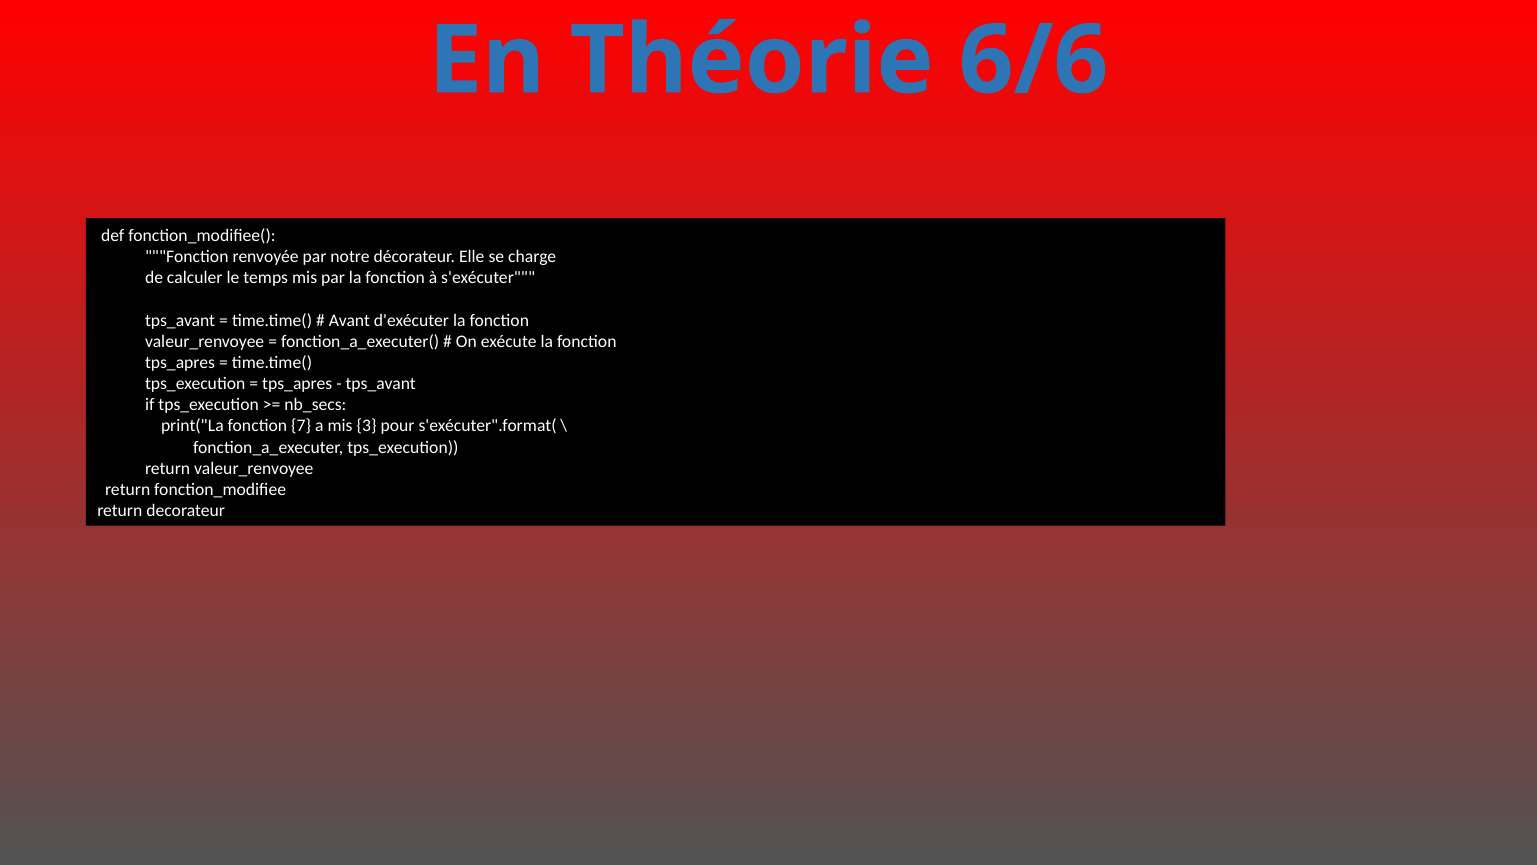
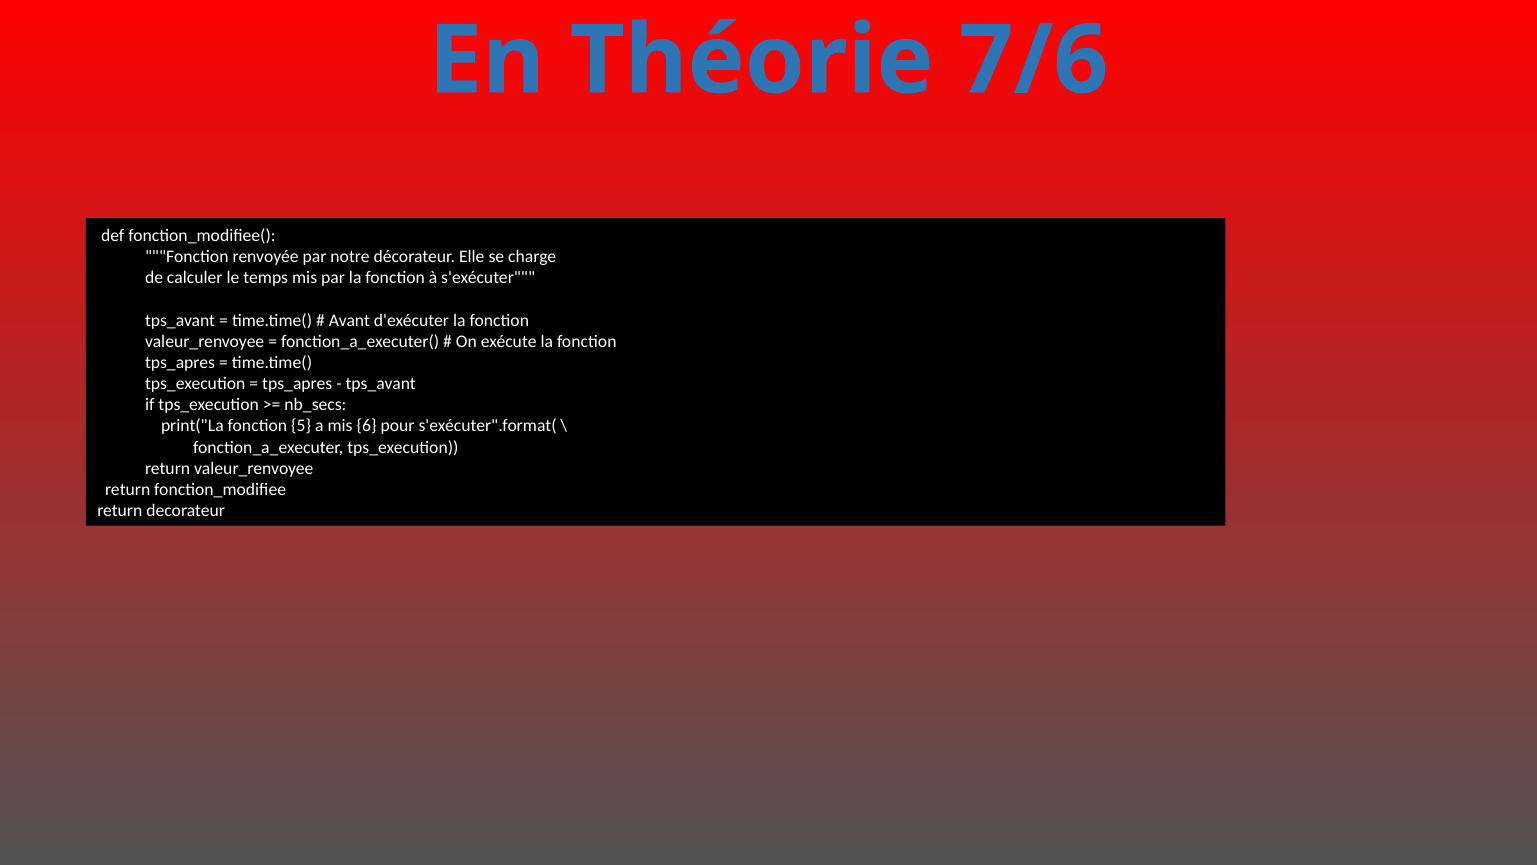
6/6: 6/6 -> 7/6
7: 7 -> 5
3: 3 -> 6
